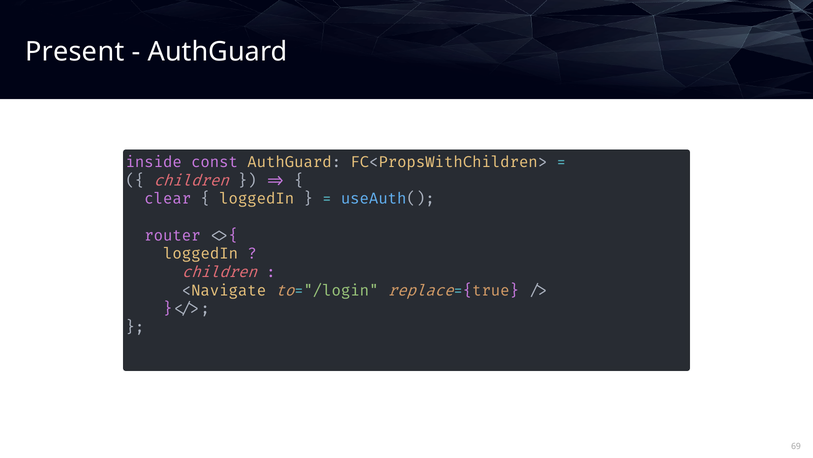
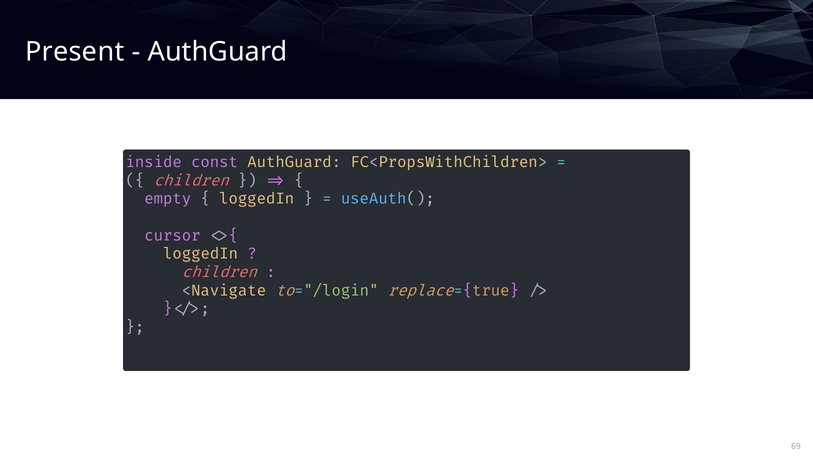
clear: clear -> empty
router: router -> cursor
